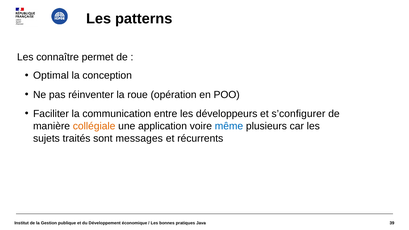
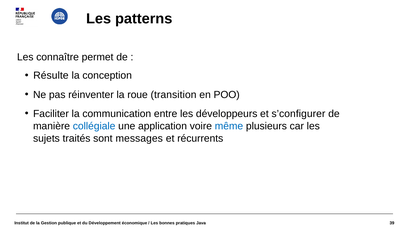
Optimal: Optimal -> Résulte
opération: opération -> transition
collégiale colour: orange -> blue
